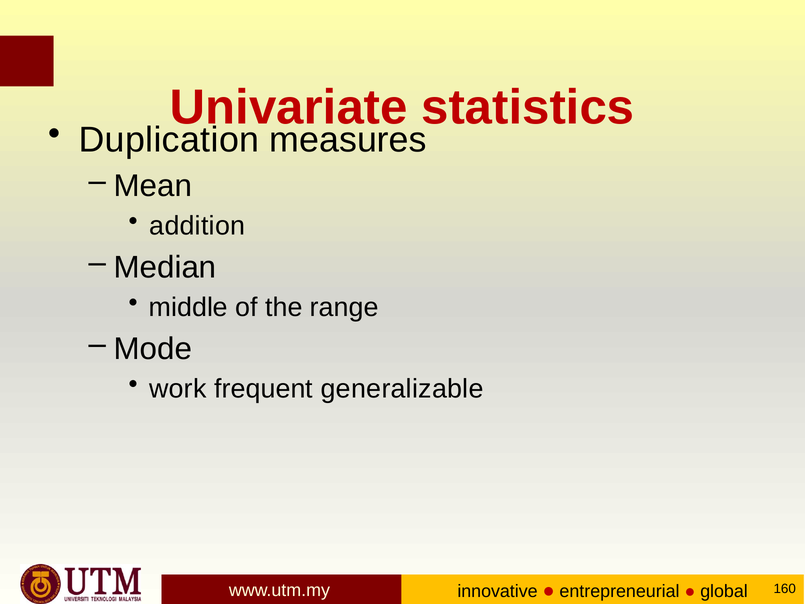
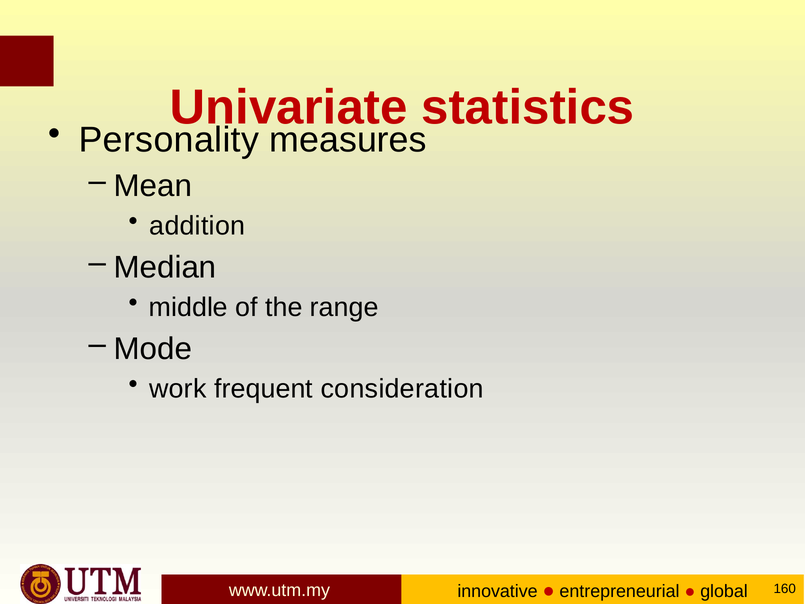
Duplication: Duplication -> Personality
generalizable: generalizable -> consideration
